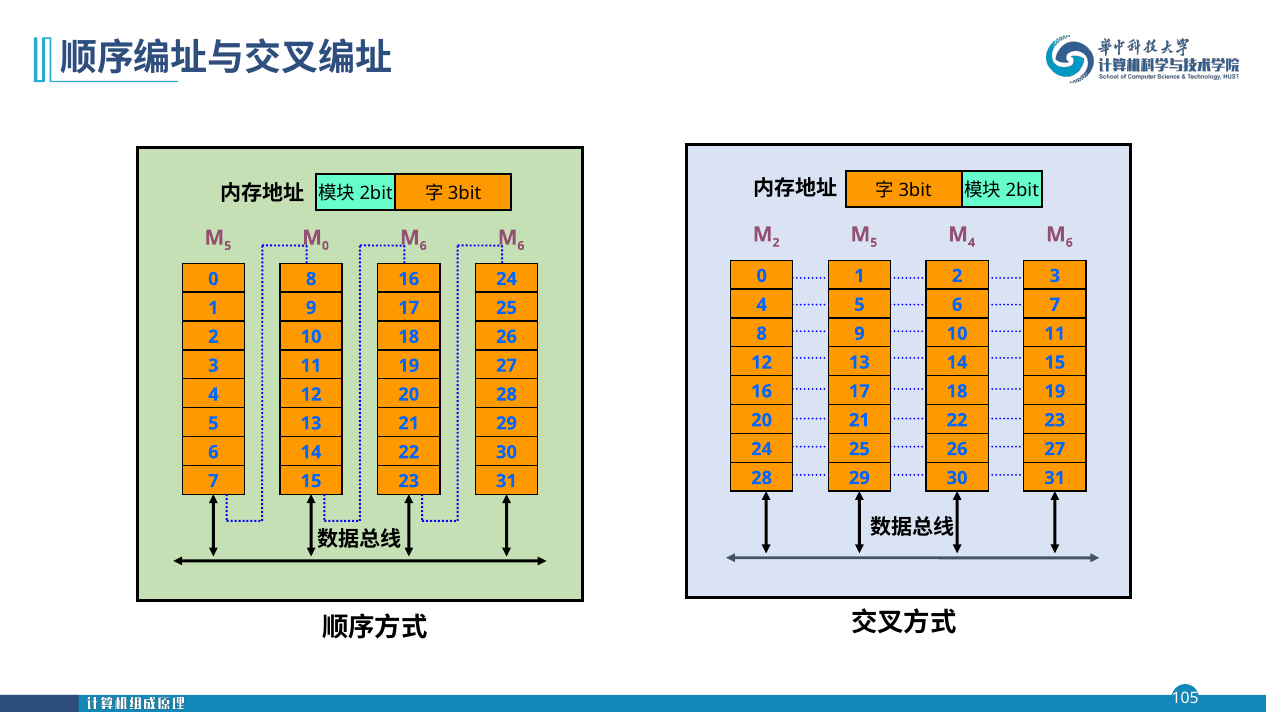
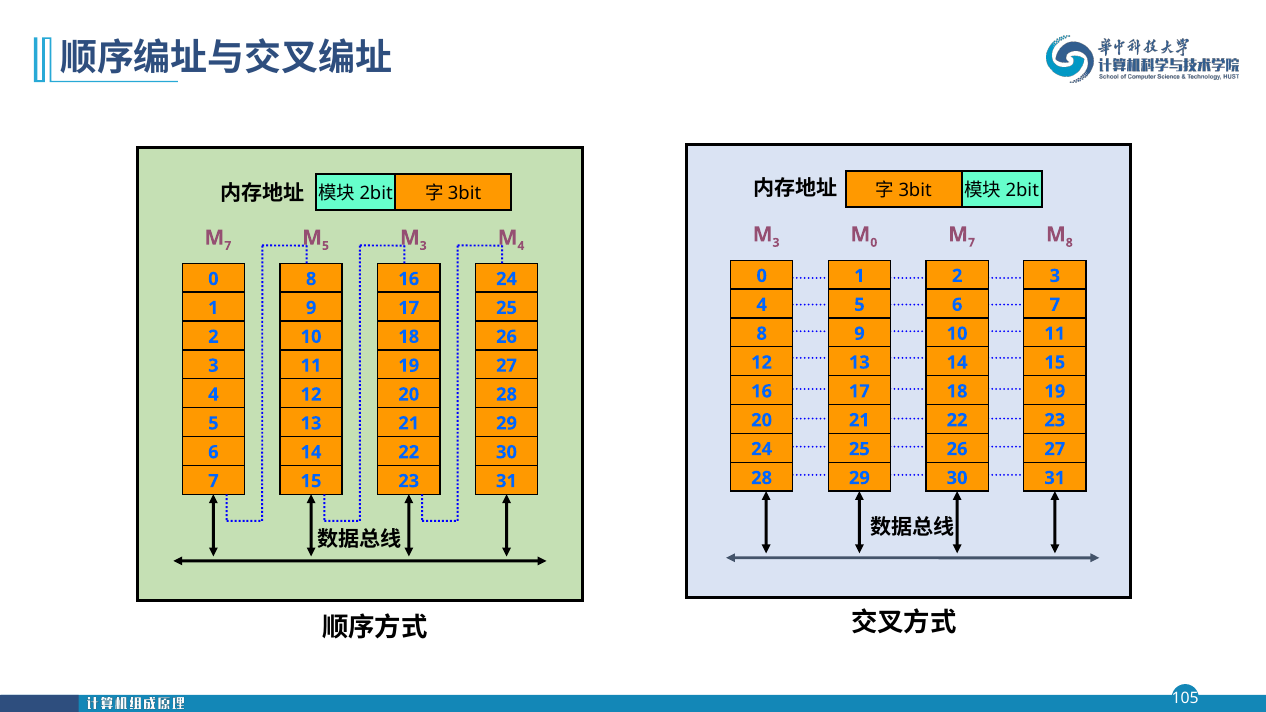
2 at (776, 243): 2 -> 3
5 at (874, 243): 5 -> 0
4 at (972, 243): 4 -> 7
6 at (1069, 243): 6 -> 8
5 at (228, 246): 5 -> 7
0 at (325, 246): 0 -> 5
6 at (423, 246): 6 -> 3
6 at (521, 246): 6 -> 4
